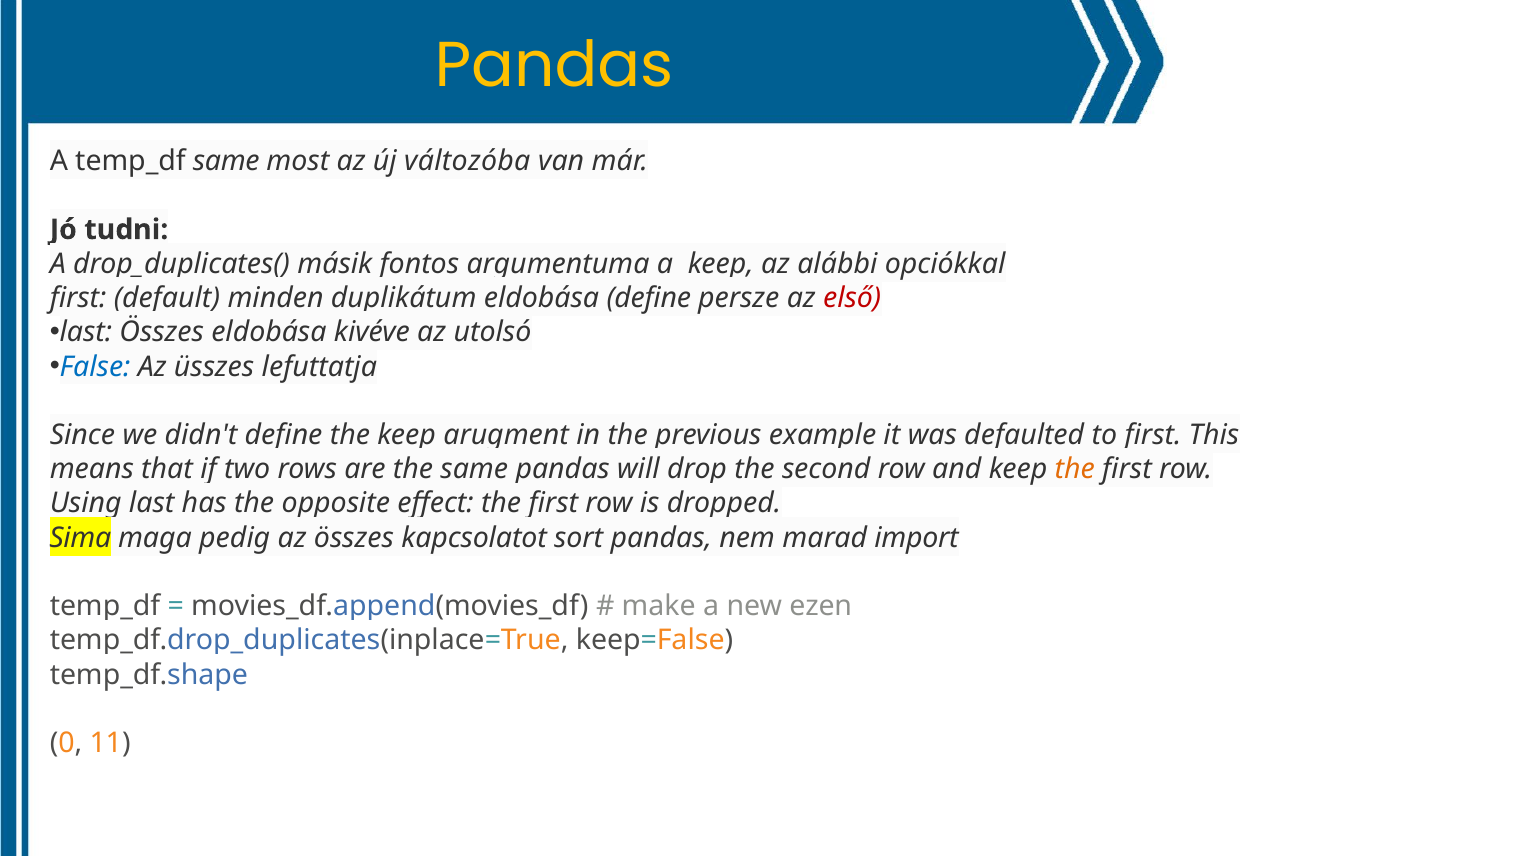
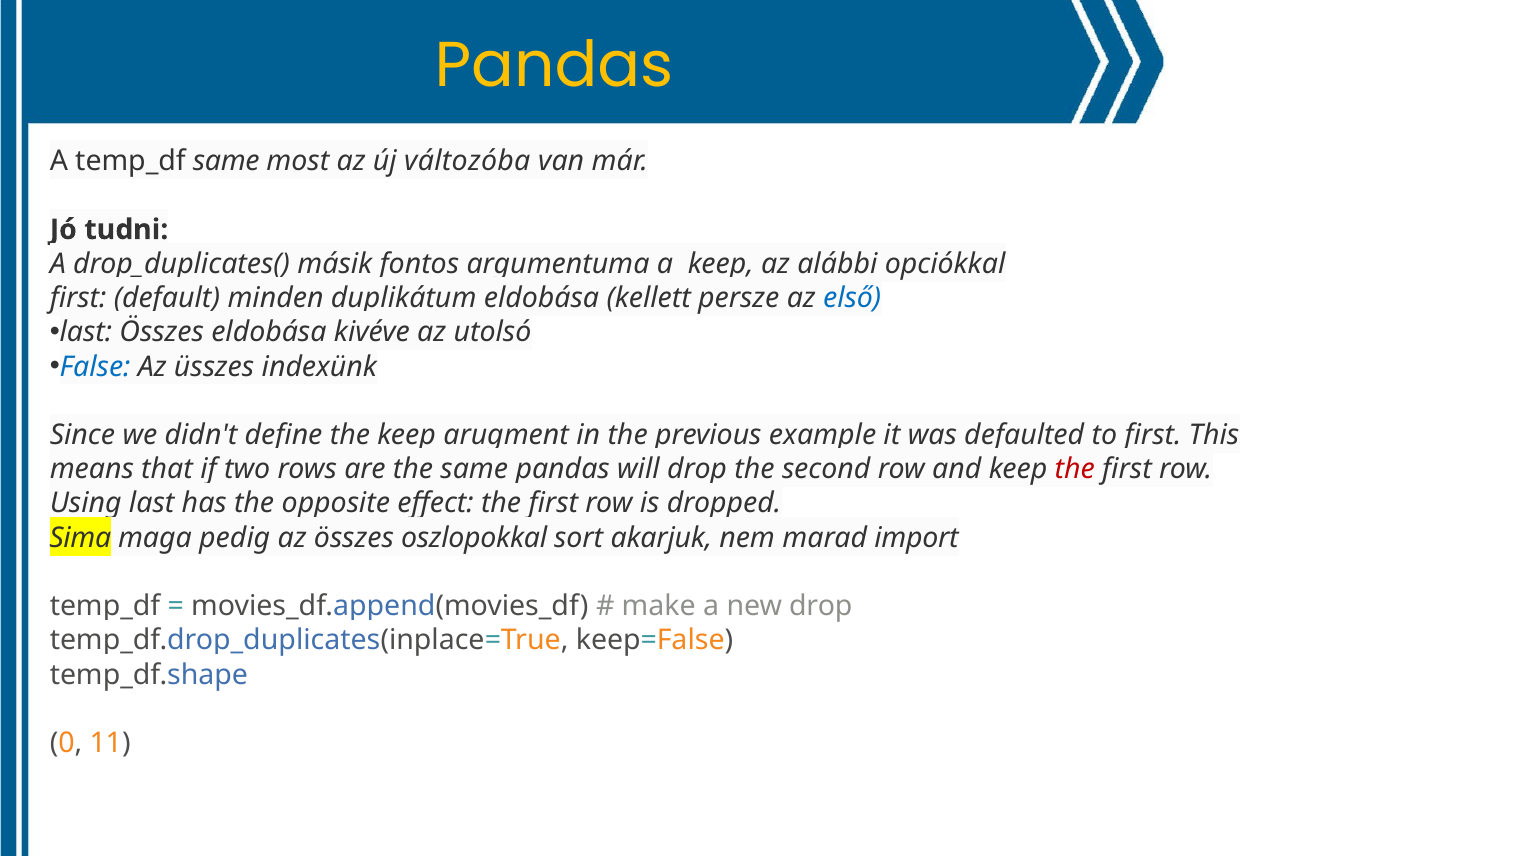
define at (649, 298): define -> kellett
első colour: red -> blue
lefuttatja: lefuttatja -> indexünk
the at (1075, 469) colour: orange -> red
kapcsolatot: kapcsolatot -> oszlopokkal
sort pandas: pandas -> akarjuk
new ezen: ezen -> drop
